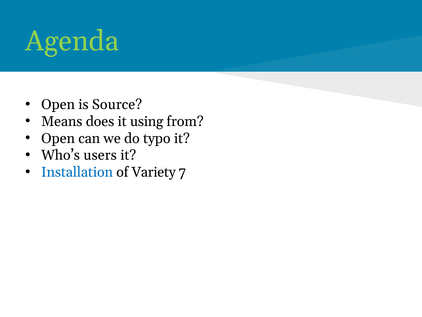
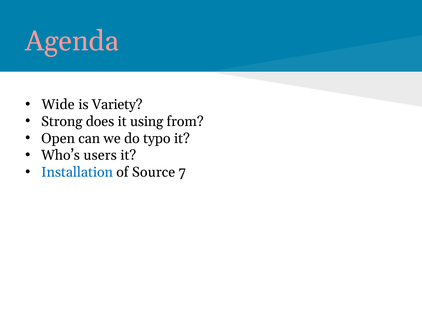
Agenda colour: light green -> pink
Open at (58, 104): Open -> Wide
Source: Source -> Variety
Means: Means -> Strong
Variety: Variety -> Source
